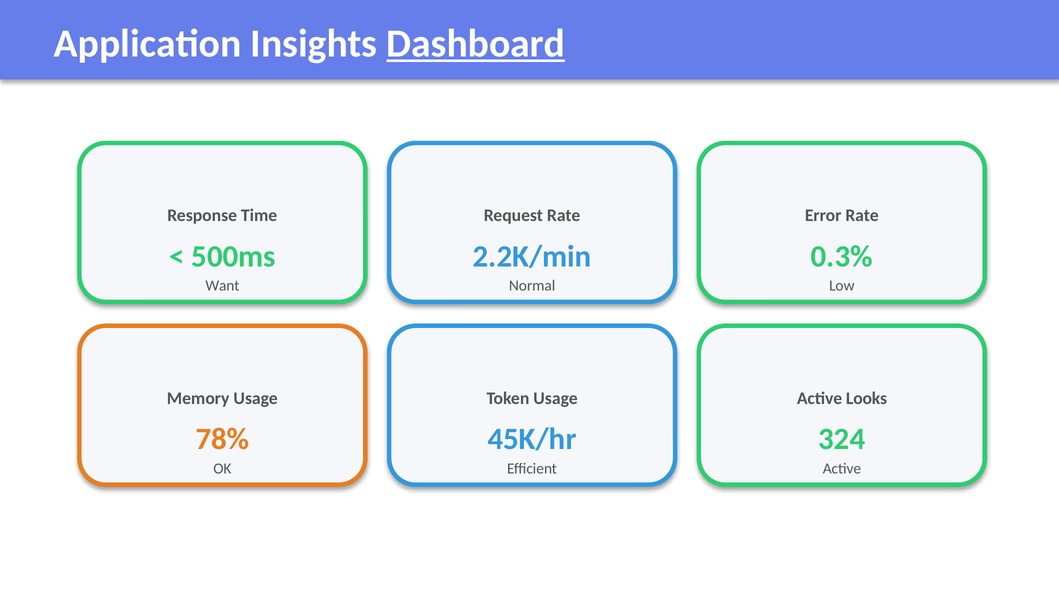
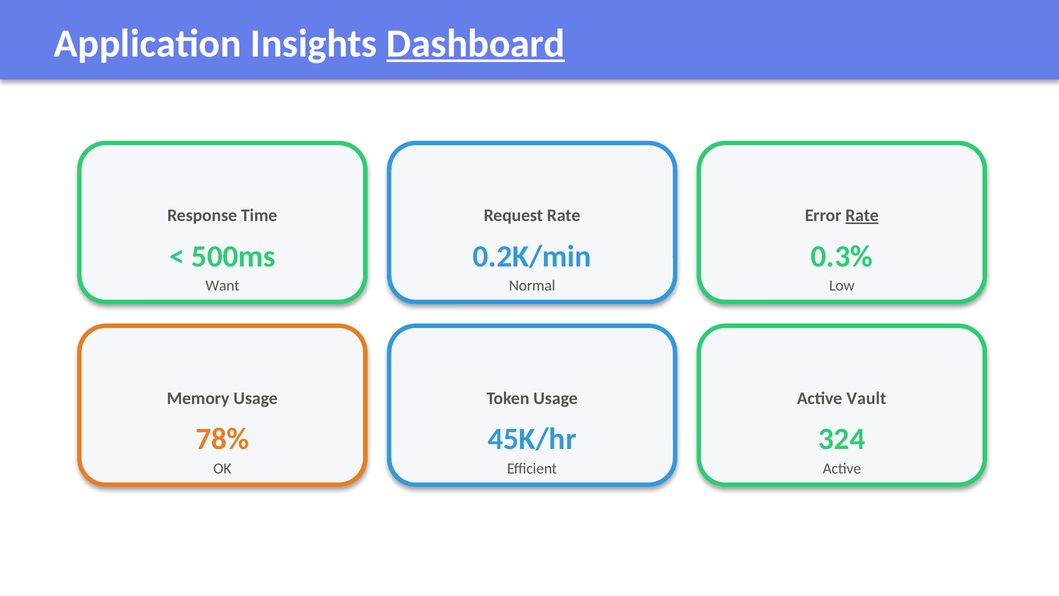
Rate at (862, 216) underline: none -> present
2.2K/min: 2.2K/min -> 0.2K/min
Looks: Looks -> Vault
